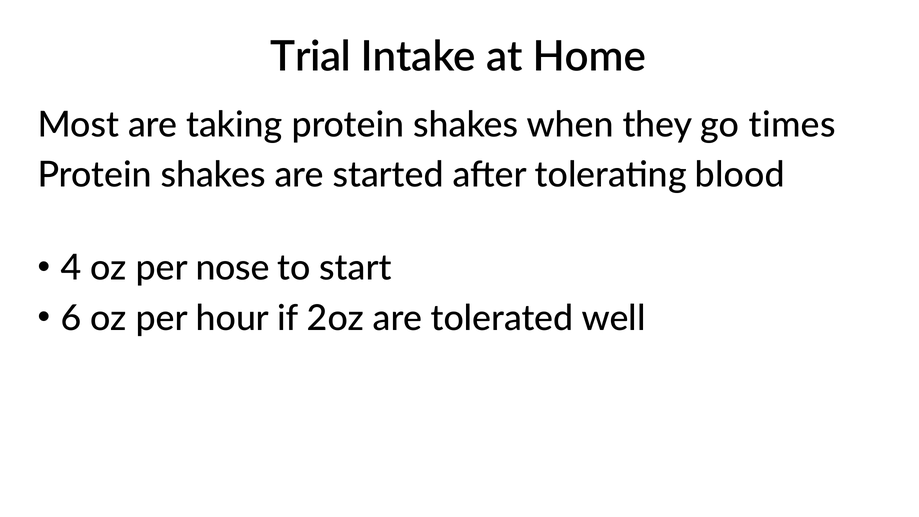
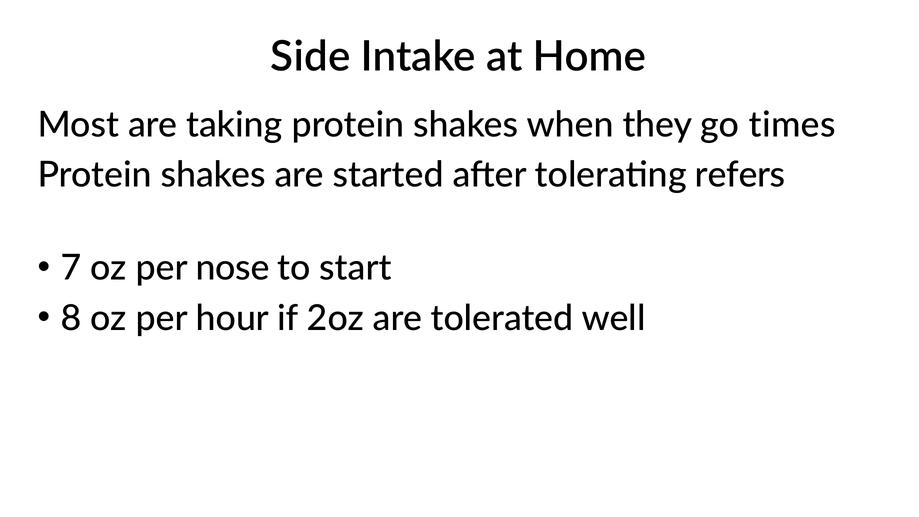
Trial: Trial -> Side
blood: blood -> refers
4: 4 -> 7
6: 6 -> 8
